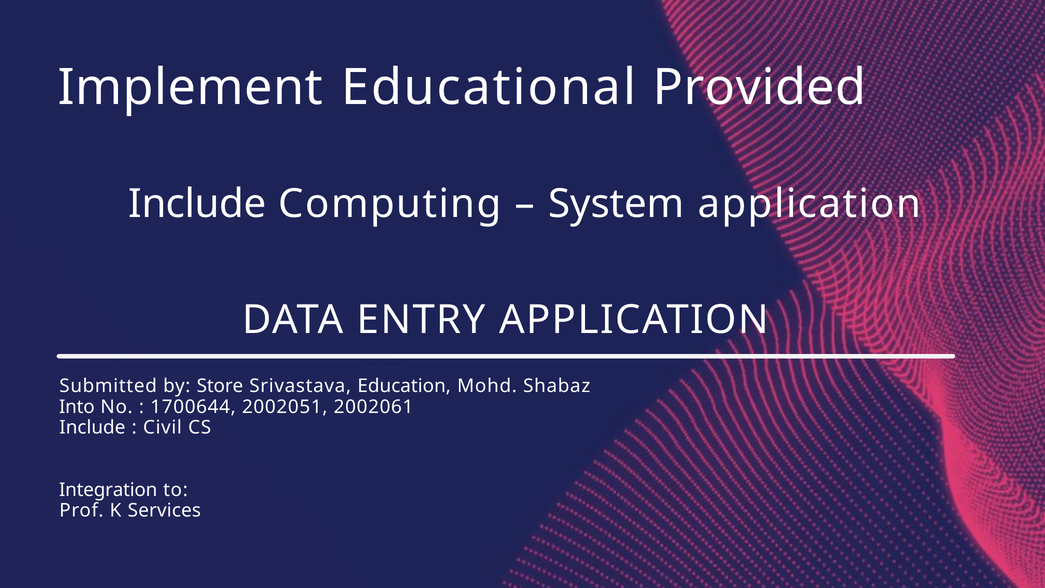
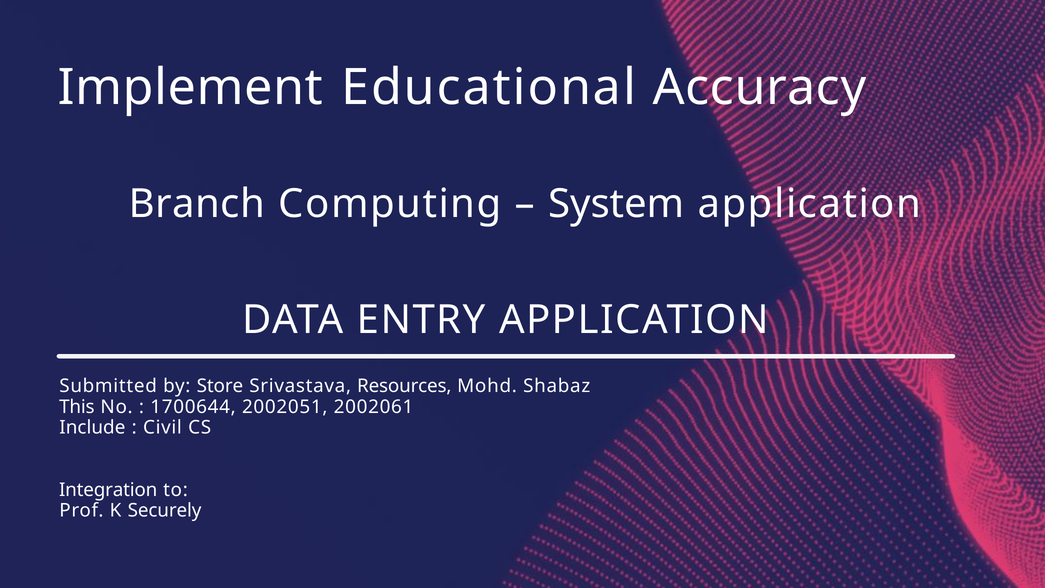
Provided: Provided -> Accuracy
Include at (197, 204): Include -> Branch
Education: Education -> Resources
Into: Into -> This
Services: Services -> Securely
